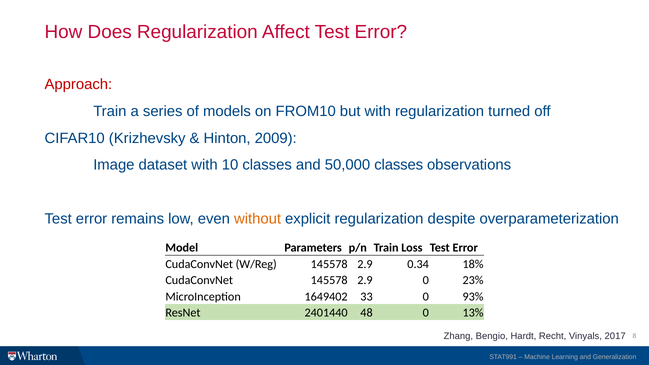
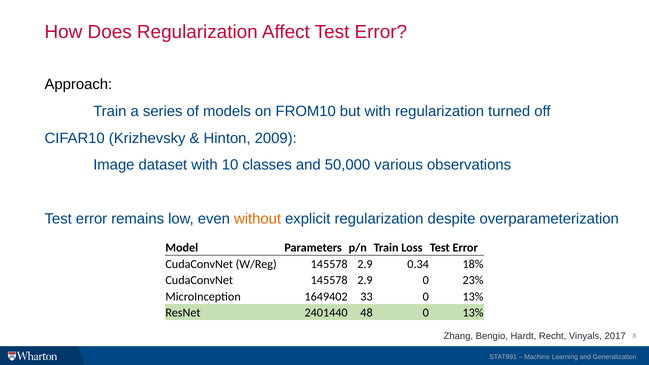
Approach colour: red -> black
50,000 classes: classes -> various
33 0 93%: 93% -> 13%
